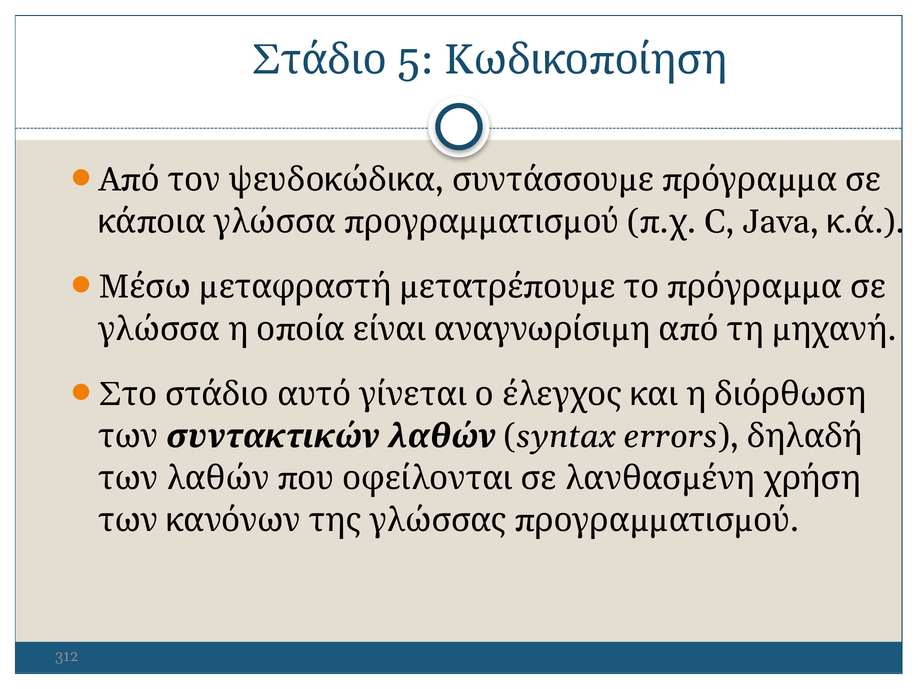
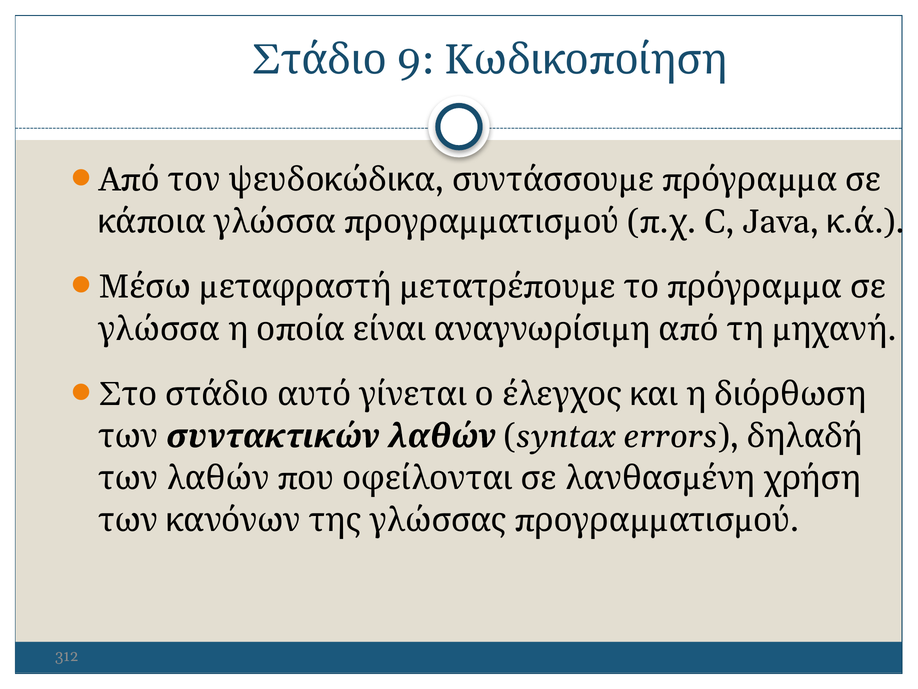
5: 5 -> 9
